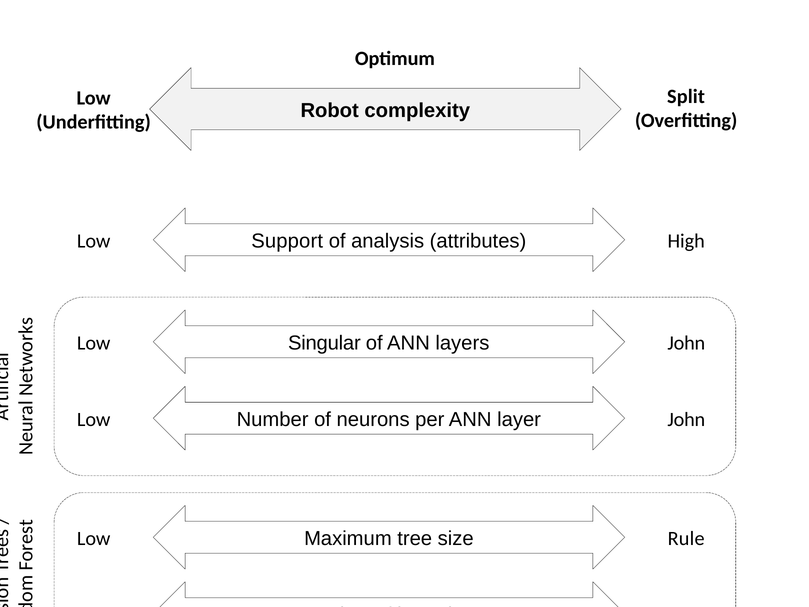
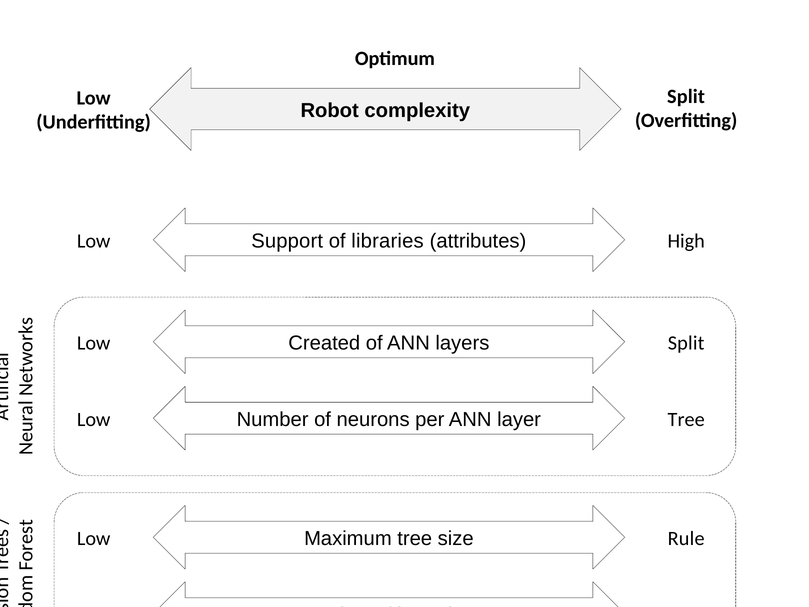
analysis: analysis -> libraries
Singular: Singular -> Created
John at (686, 343): John -> Split
John at (686, 419): John -> Tree
